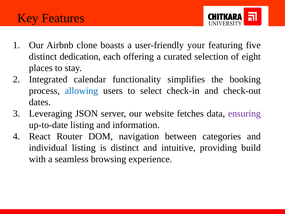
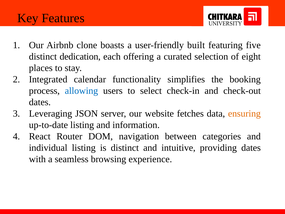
your: your -> built
ensuring colour: purple -> orange
providing build: build -> dates
